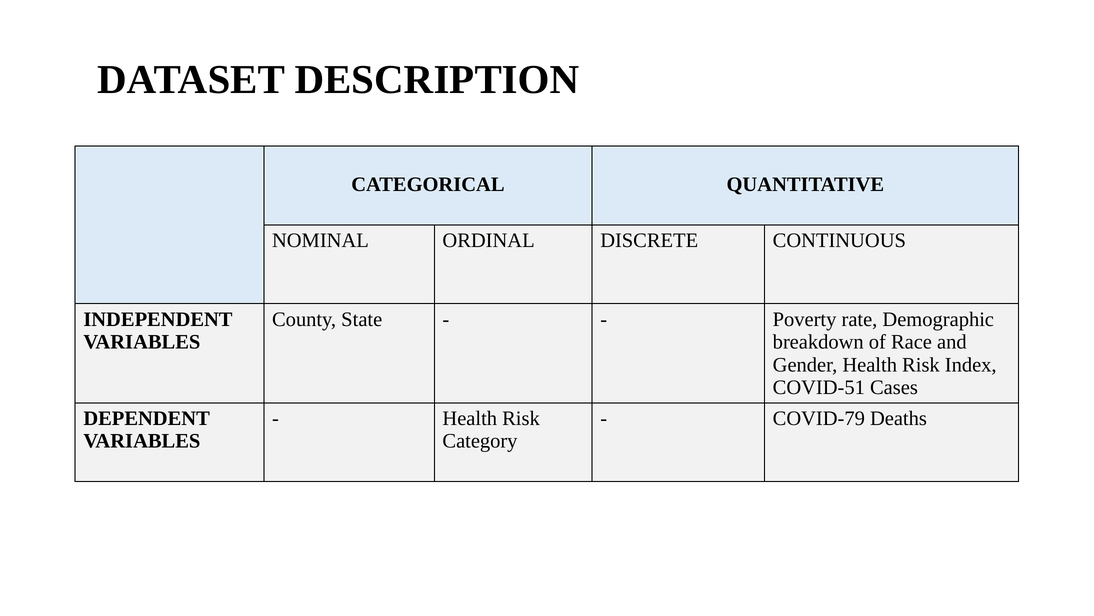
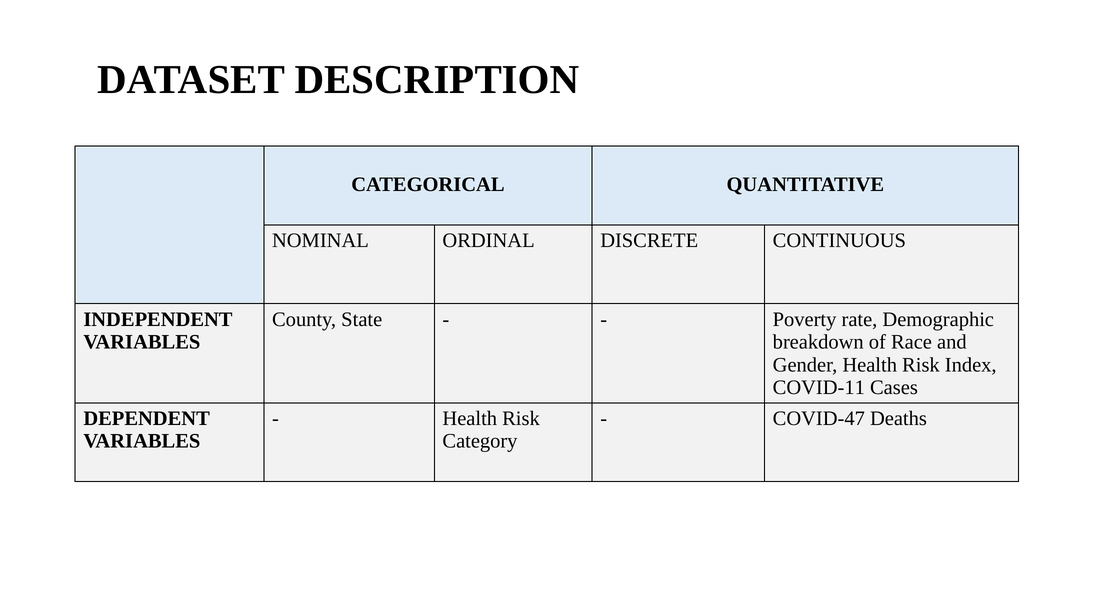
COVID-51: COVID-51 -> COVID-11
COVID-79: COVID-79 -> COVID-47
